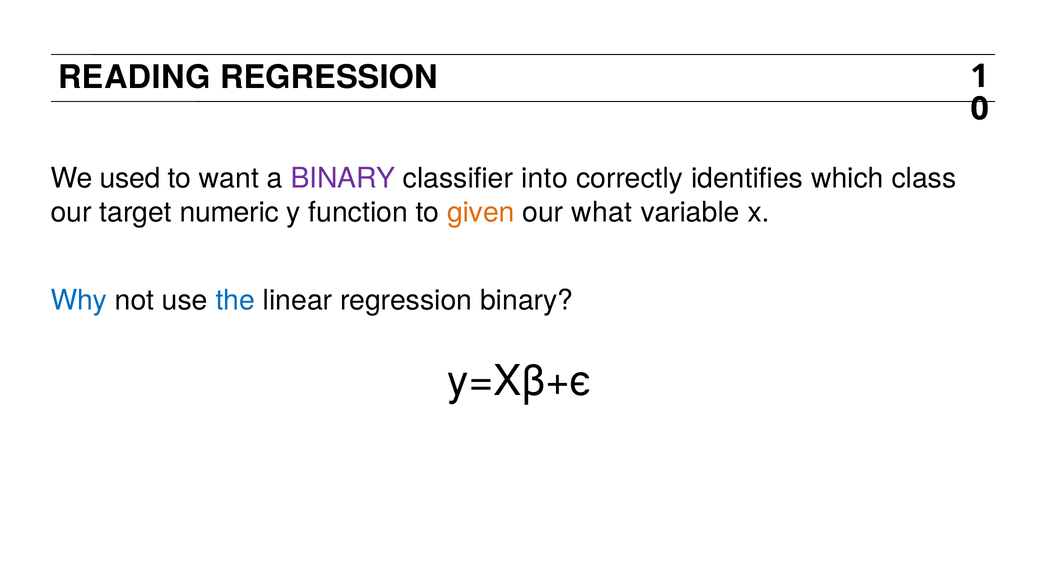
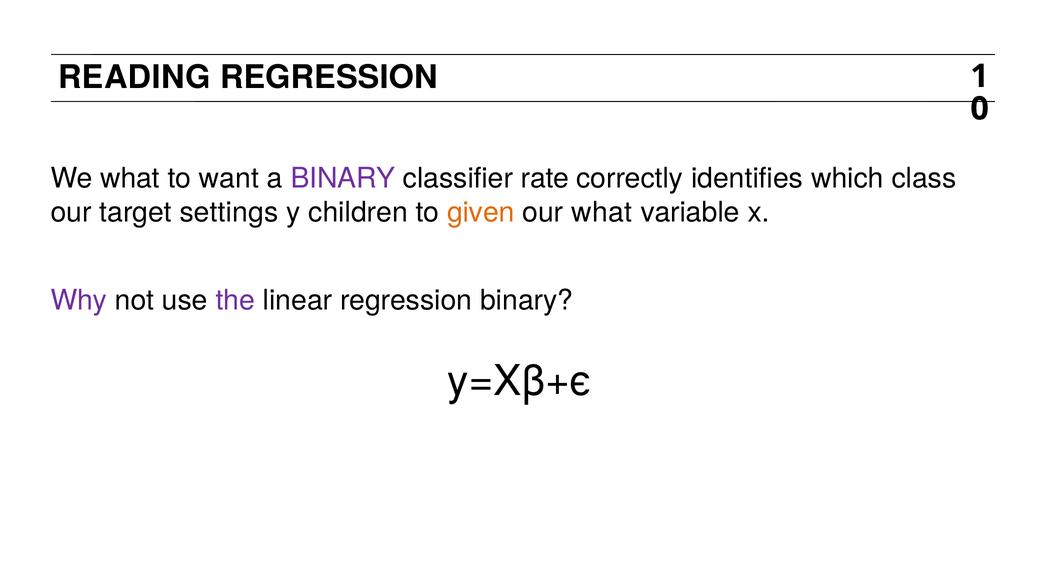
We used: used -> what
into: into -> rate
numeric: numeric -> settings
function: function -> children
Why colour: blue -> purple
the colour: blue -> purple
